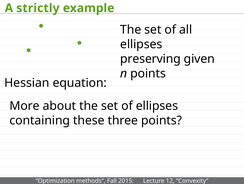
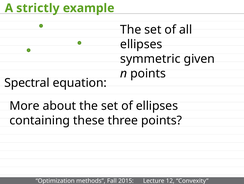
preserving: preserving -> symmetric
Hessian: Hessian -> Spectral
